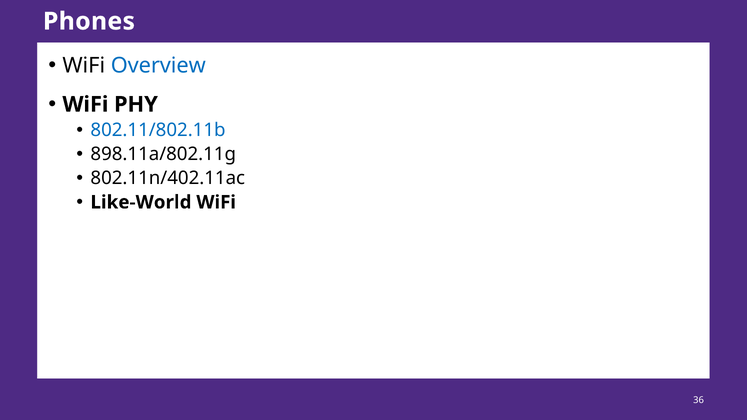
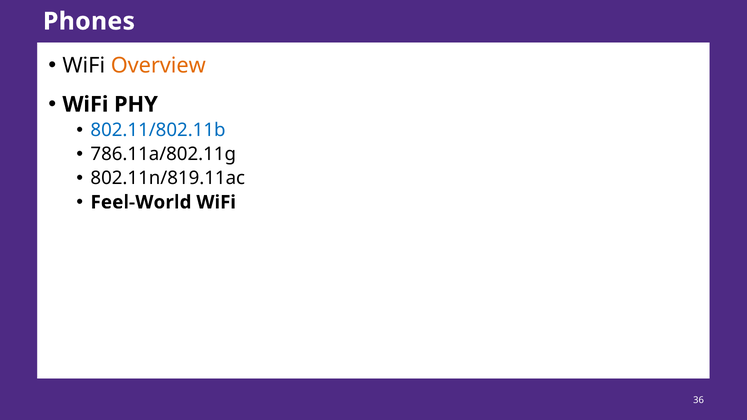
Overview colour: blue -> orange
898.11a/802.11g: 898.11a/802.11g -> 786.11a/802.11g
802.11n/402.11ac: 802.11n/402.11ac -> 802.11n/819.11ac
Like-World: Like-World -> Feel-World
